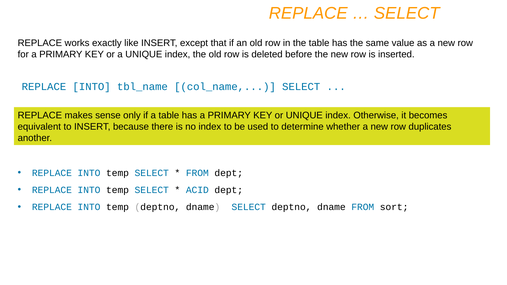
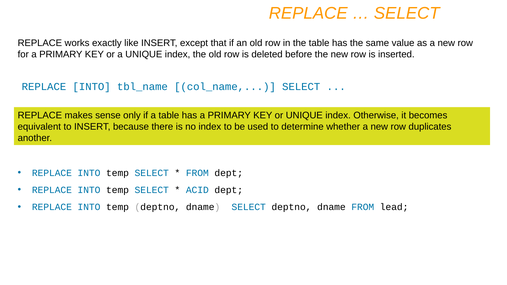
sort: sort -> lead
